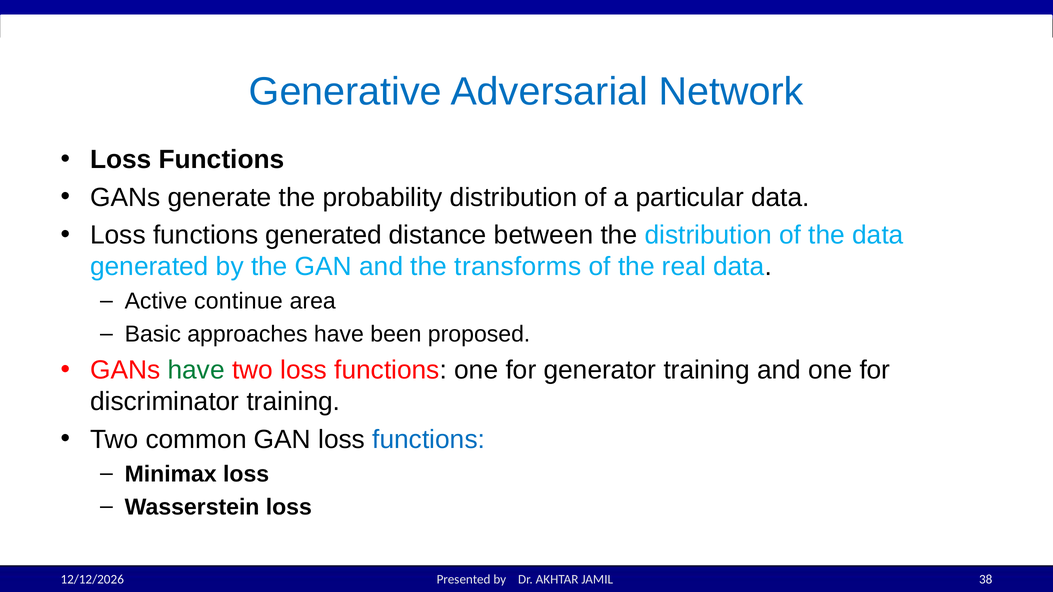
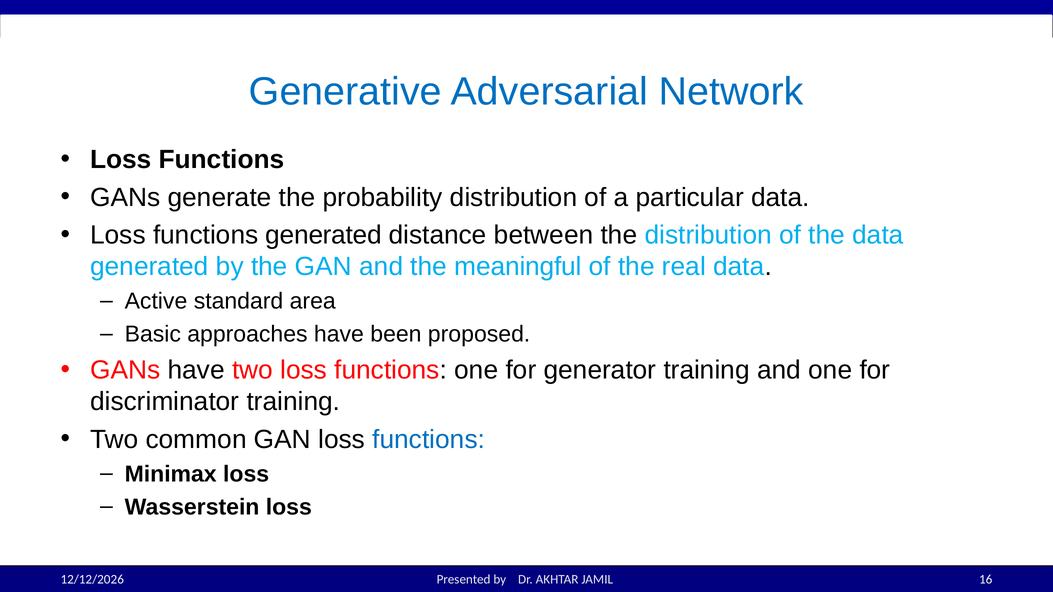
transforms: transforms -> meaningful
continue: continue -> standard
have at (196, 370) colour: green -> black
38: 38 -> 16
